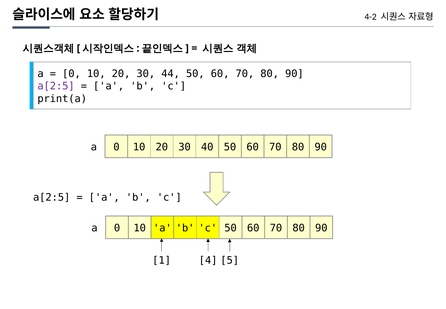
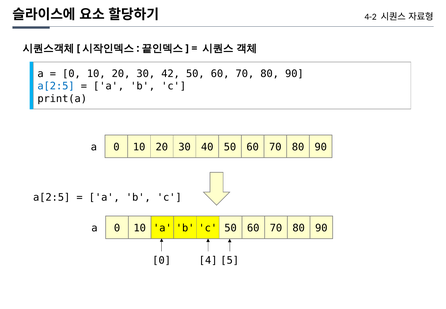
44: 44 -> 42
a[2:5 at (56, 86) colour: purple -> blue
1 at (162, 260): 1 -> 0
